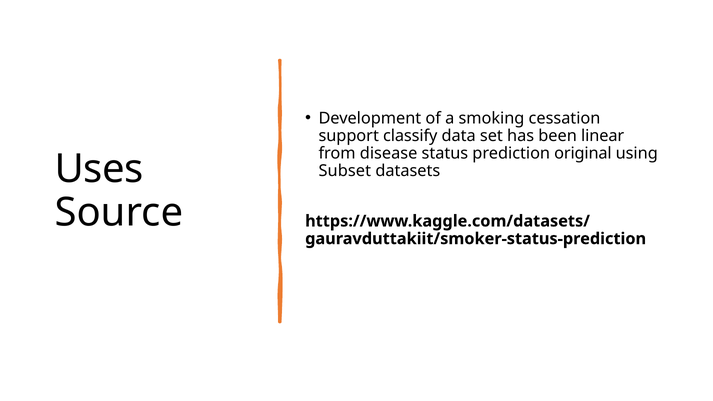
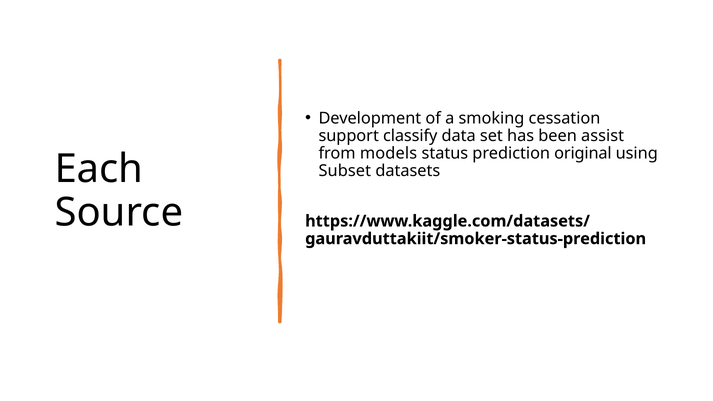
linear: linear -> assist
disease: disease -> models
Uses: Uses -> Each
